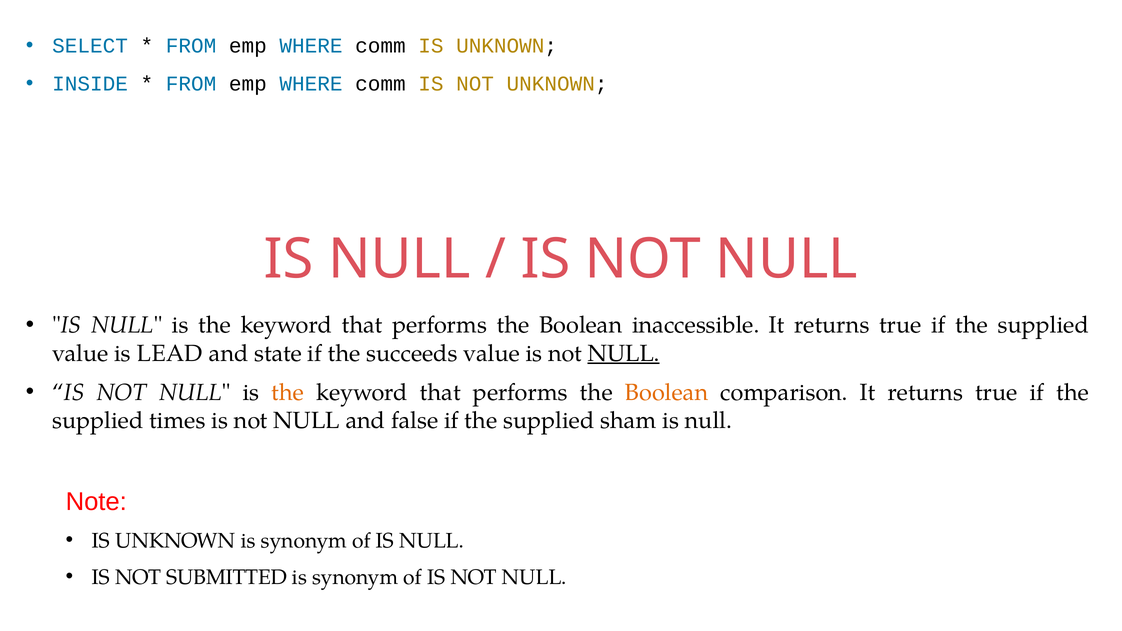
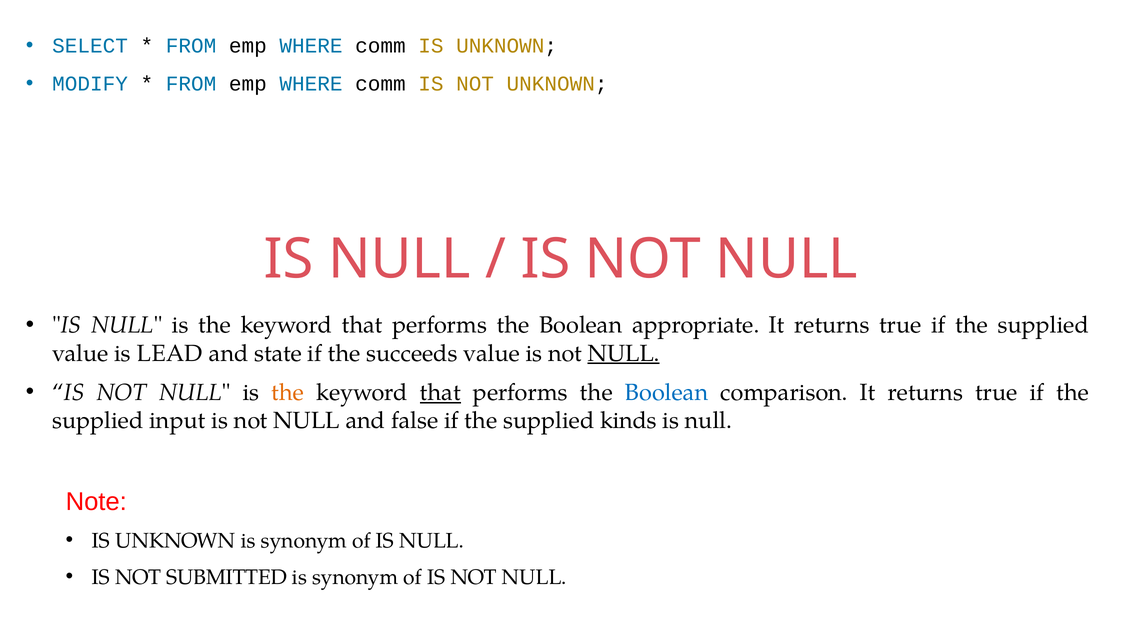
INSIDE: INSIDE -> MODIFY
inaccessible: inaccessible -> appropriate
that at (440, 393) underline: none -> present
Boolean at (667, 393) colour: orange -> blue
times: times -> input
sham: sham -> kinds
